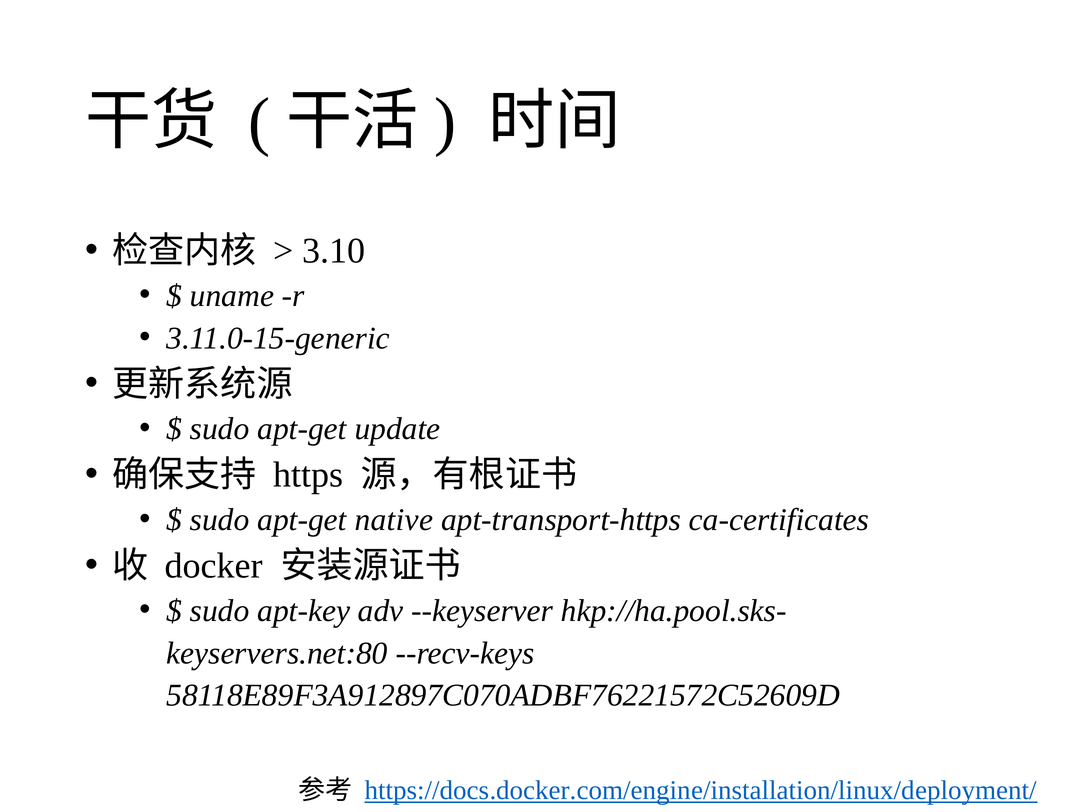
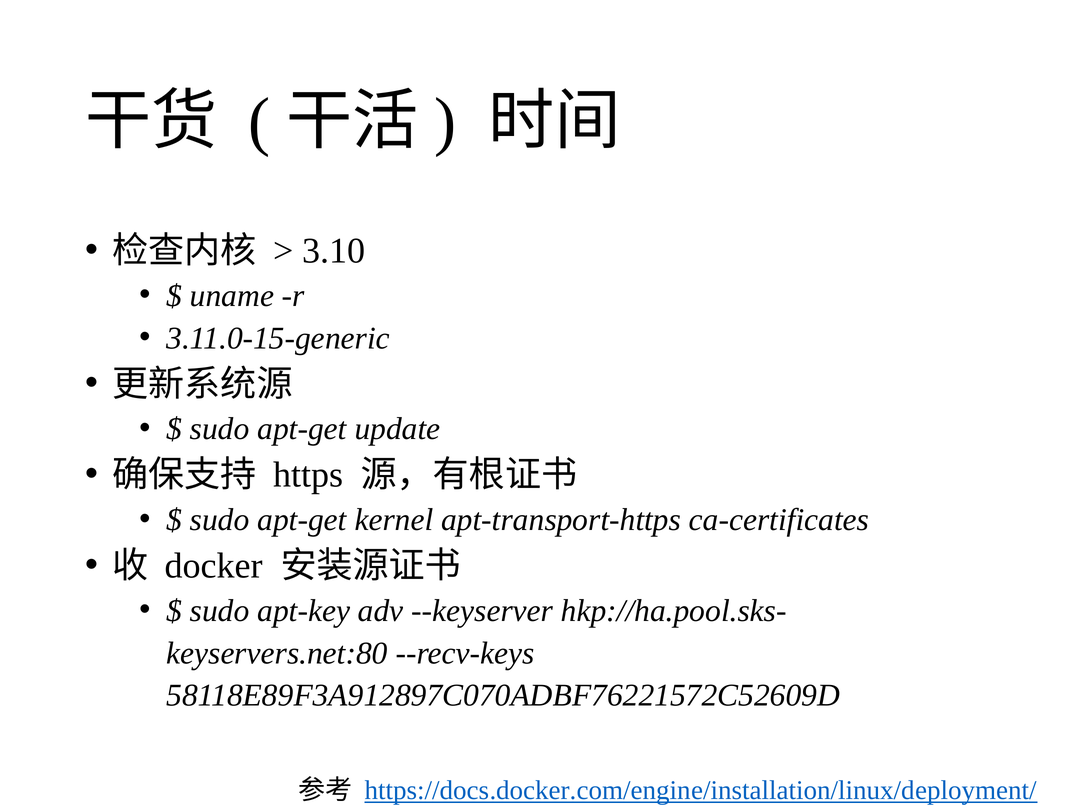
native: native -> kernel
